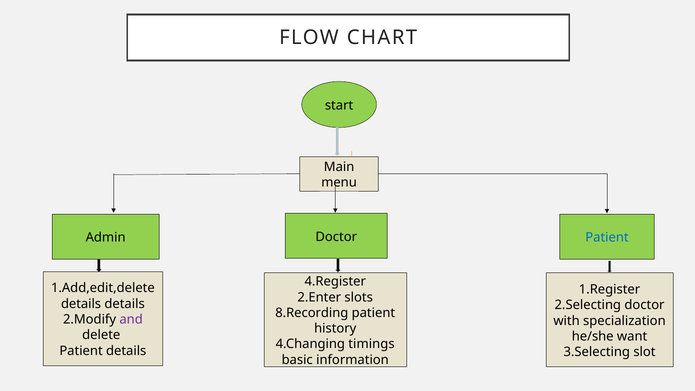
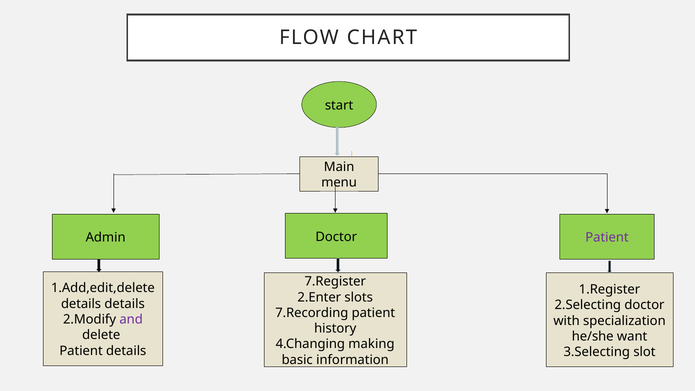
Patient at (607, 237) colour: blue -> purple
4.Register: 4.Register -> 7.Register
8.Recording: 8.Recording -> 7.Recording
timings: timings -> making
